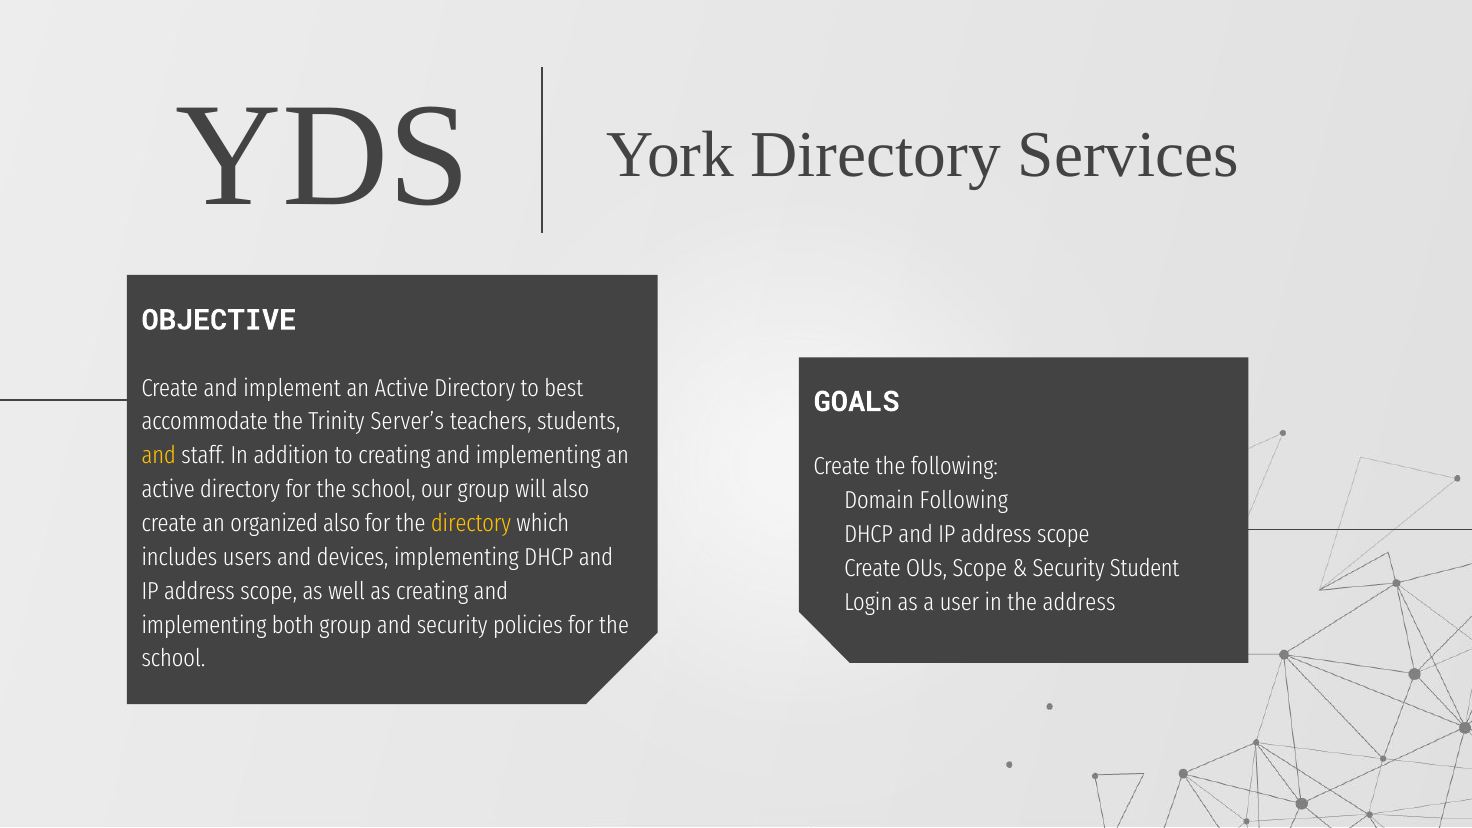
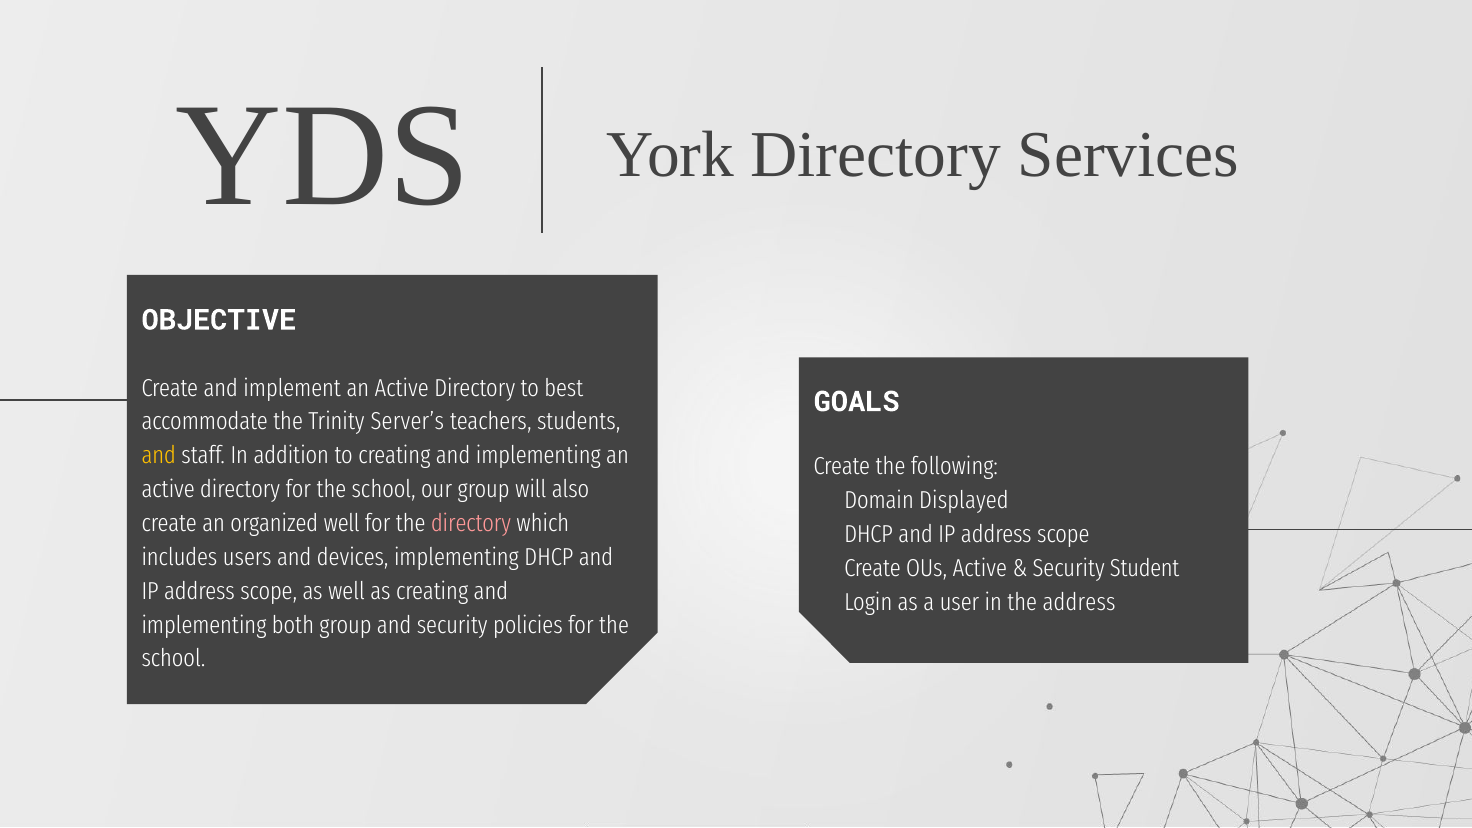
Following at (964, 501): Following -> Displayed
organized also: also -> well
directory at (471, 523) colour: yellow -> pink
OUs Scope: Scope -> Active
